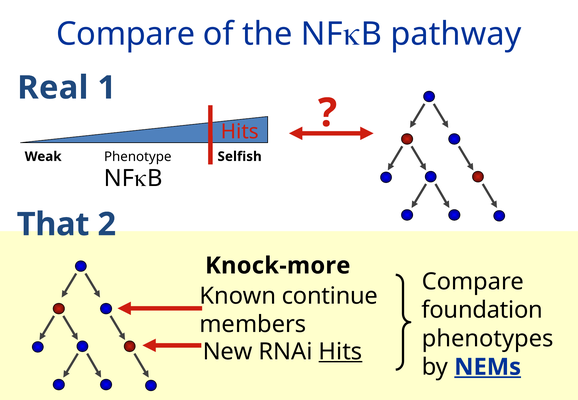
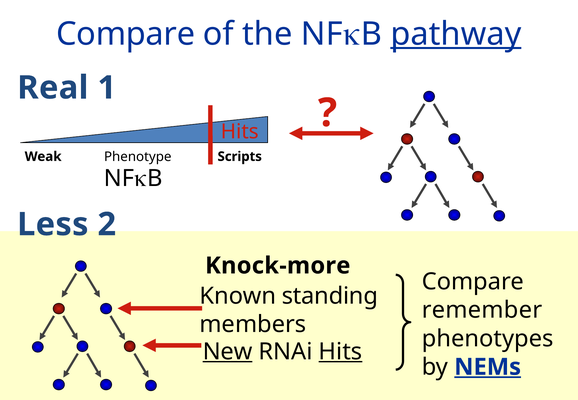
pathway underline: none -> present
Selfish: Selfish -> Scripts
That: That -> Less
continue: continue -> standing
foundation: foundation -> remember
New underline: none -> present
